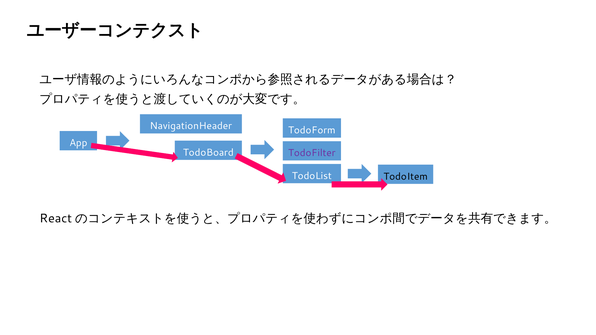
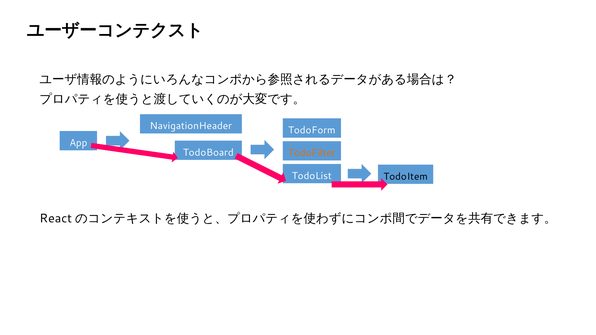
TodoFilter colour: purple -> orange
